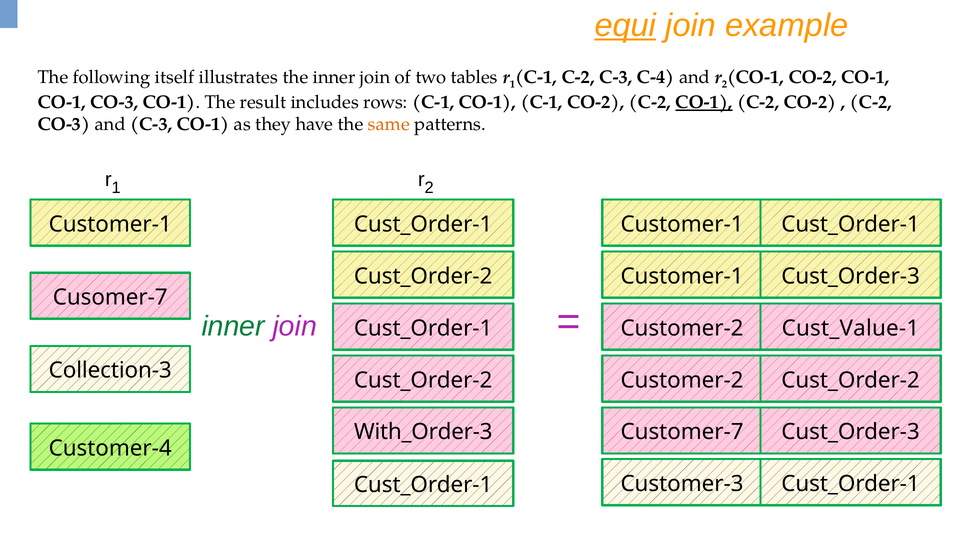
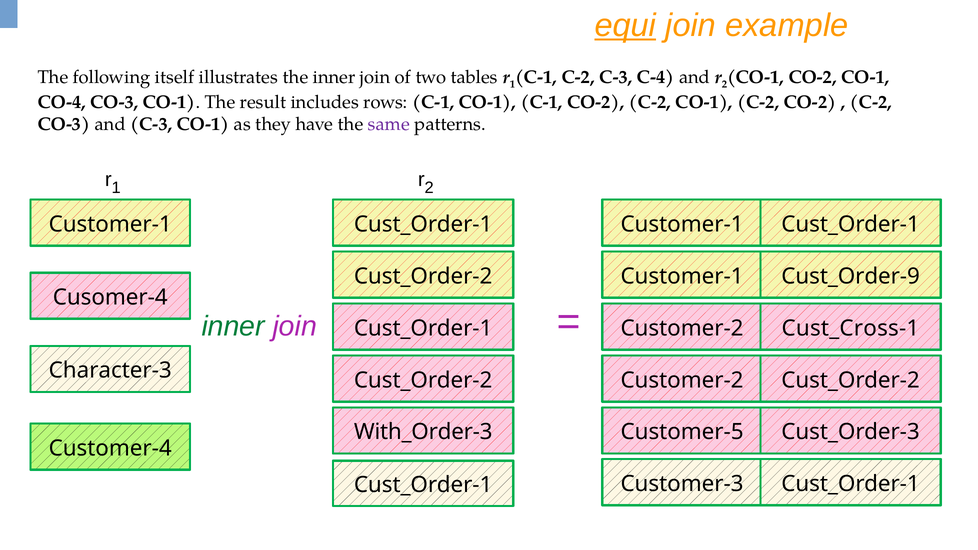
CO-1 at (62, 102): CO-1 -> CO-4
CO-1 at (704, 102) underline: present -> none
same colour: orange -> purple
Customer-1 Cust_Order-3: Cust_Order-3 -> Cust_Order-9
Cusomer-7: Cusomer-7 -> Cusomer-4
Cust_Value-1: Cust_Value-1 -> Cust_Cross-1
Collection-3: Collection-3 -> Character-3
Customer-7: Customer-7 -> Customer-5
